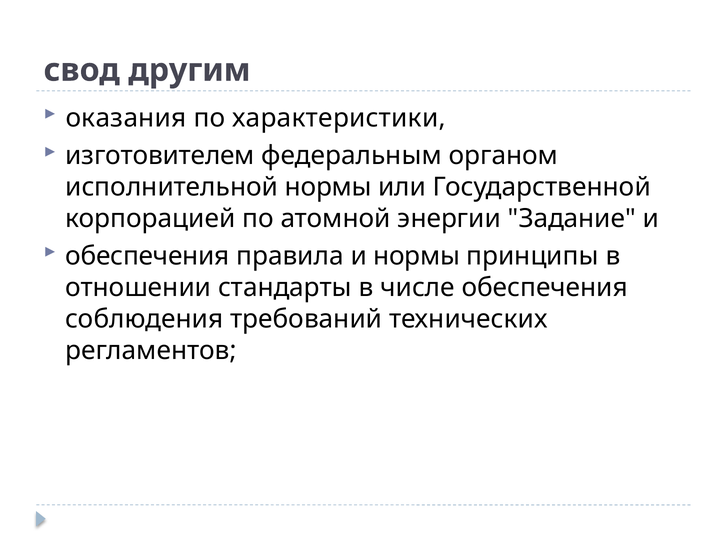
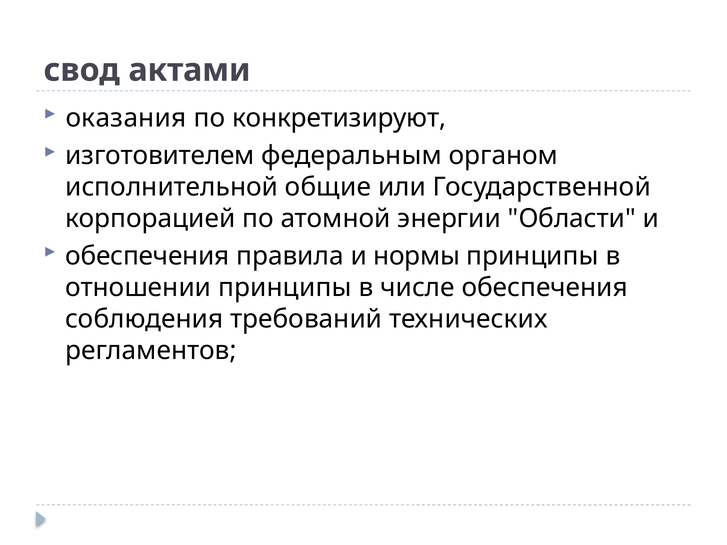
другим: другим -> актами
характеристики: характеристики -> конкретизируют
исполнительной нормы: нормы -> общие
Задание: Задание -> Области
отношении стандарты: стандарты -> принципы
